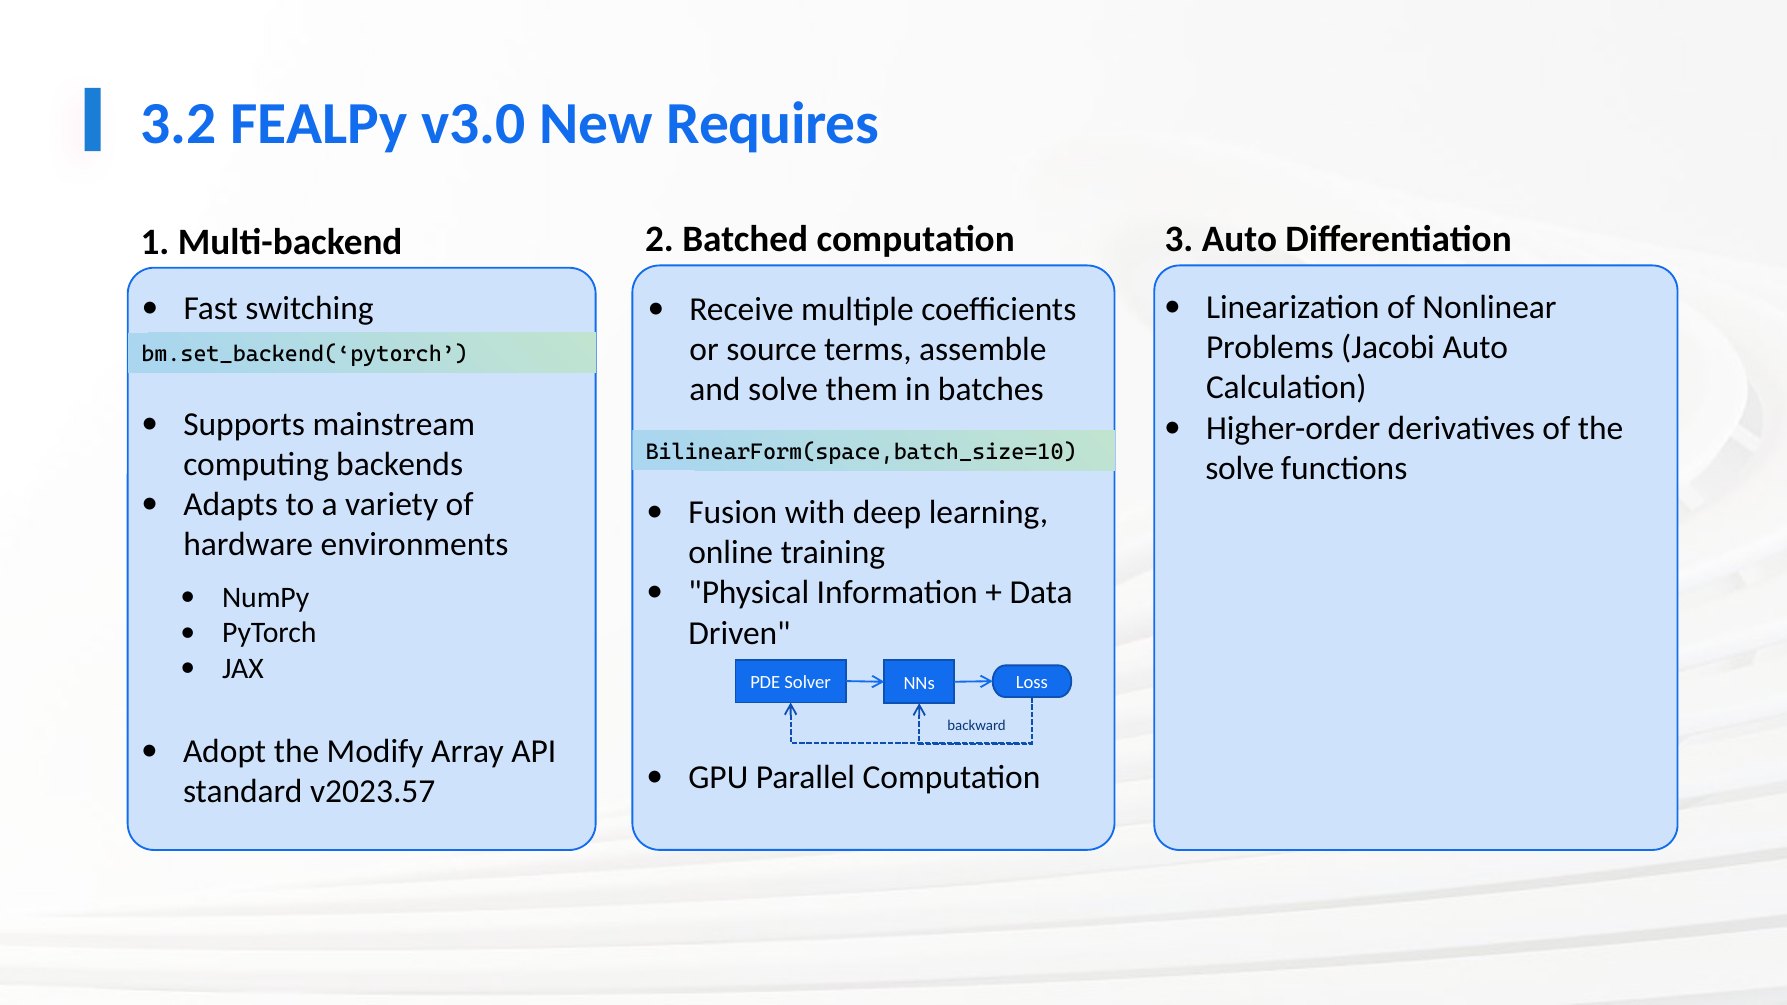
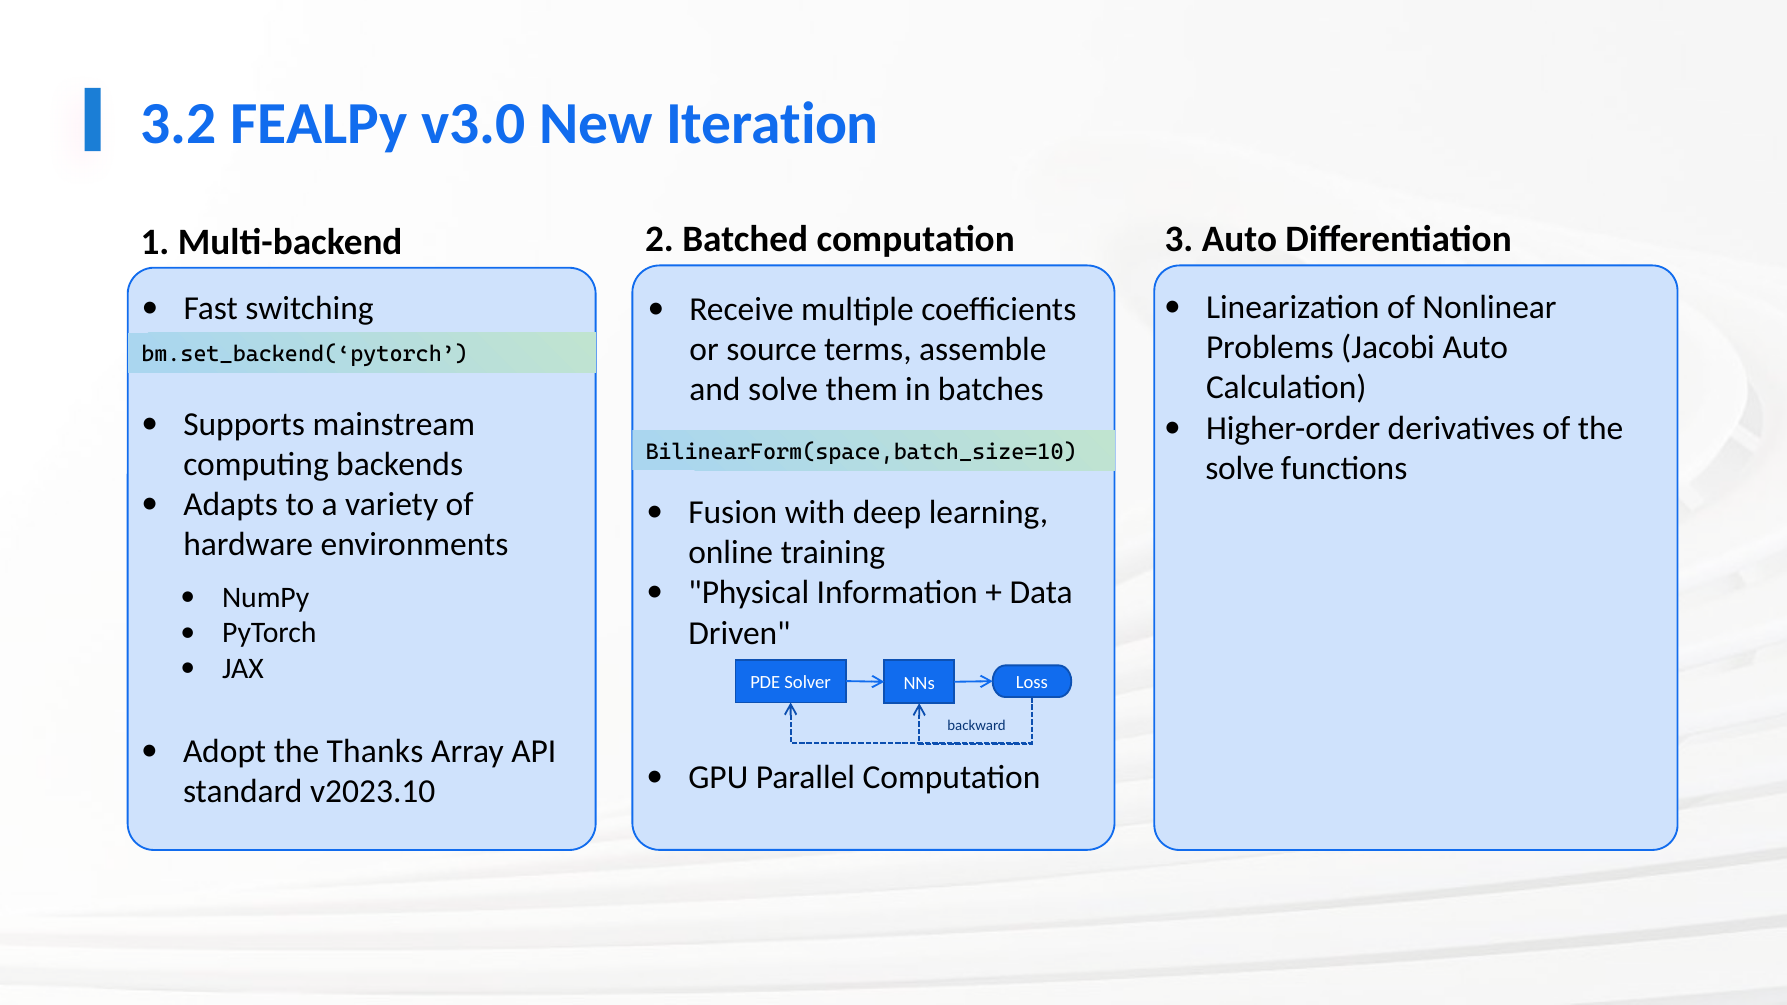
Requires: Requires -> Iteration
Modify: Modify -> Thanks
v2023.57: v2023.57 -> v2023.10
